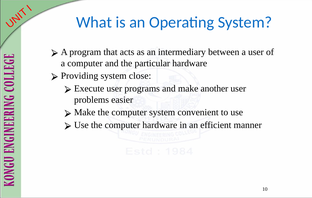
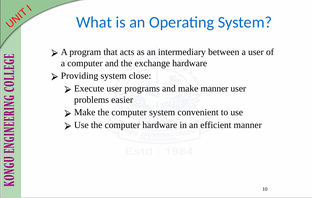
particular: particular -> exchange
make another: another -> manner
